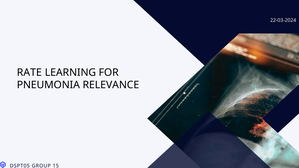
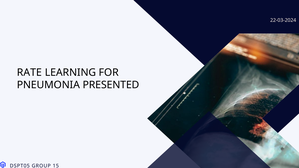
RELEVANCE: RELEVANCE -> PRESENTED
